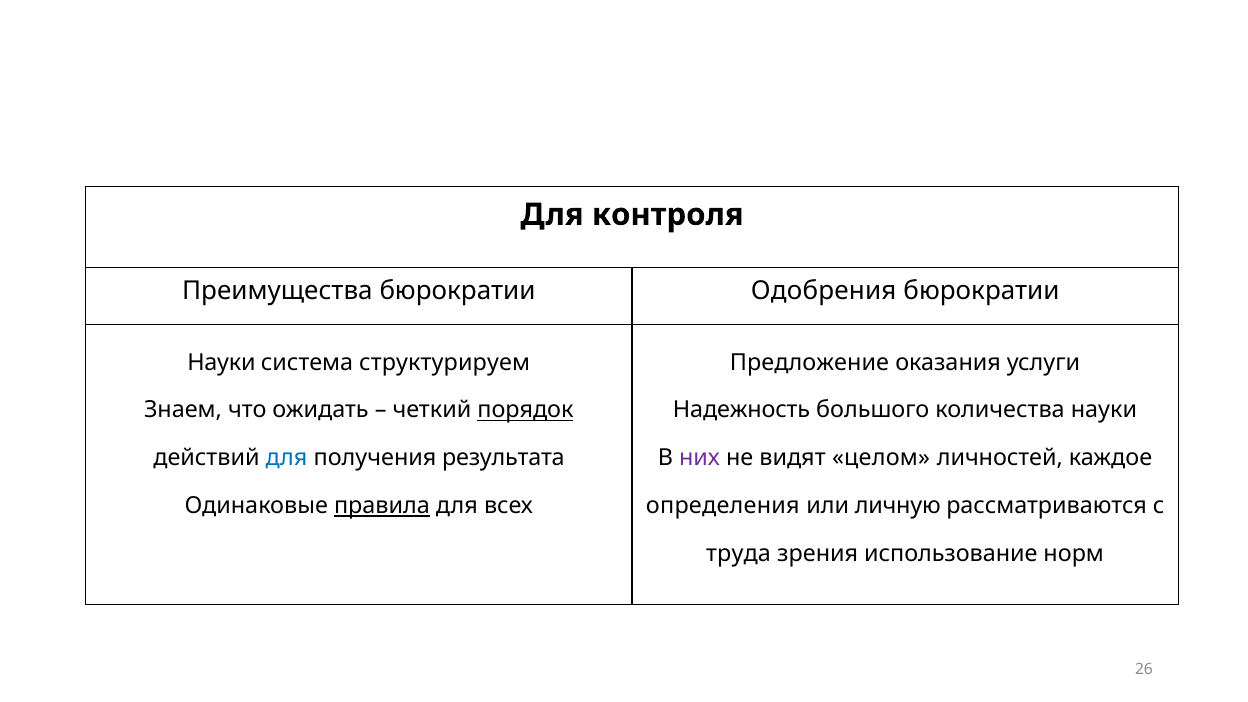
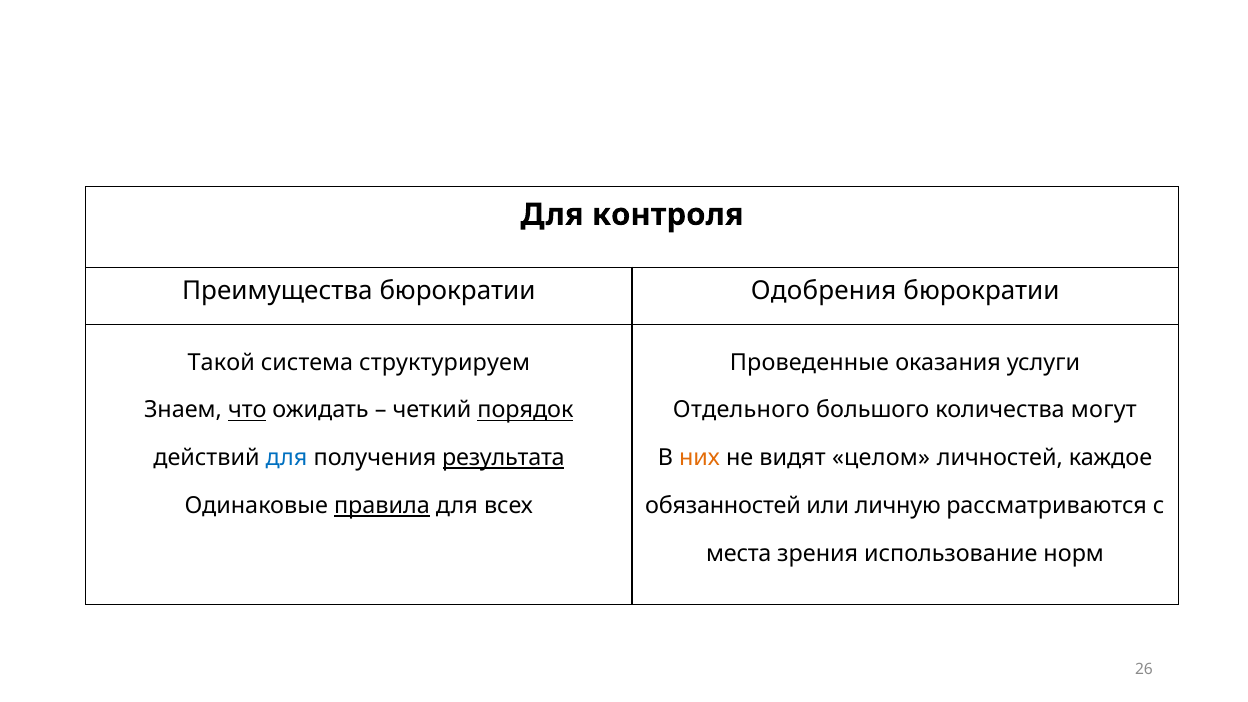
Науки at (221, 362): Науки -> Такой
Предложение: Предложение -> Проведенные
что underline: none -> present
Надежность: Надежность -> Отдельного
количества науки: науки -> могут
результата underline: none -> present
них colour: purple -> orange
определения: определения -> обязанностей
труда: труда -> места
